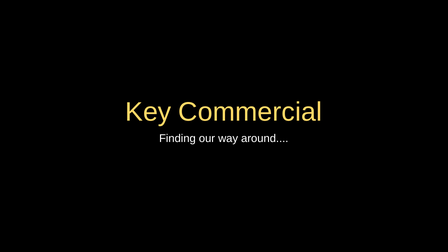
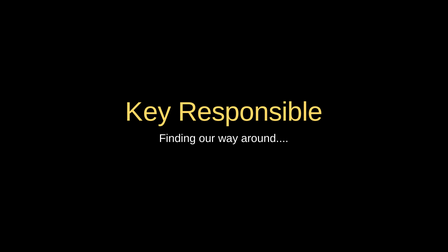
Commercial: Commercial -> Responsible
